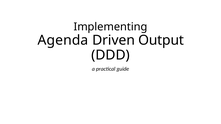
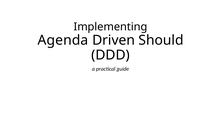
Output: Output -> Should
